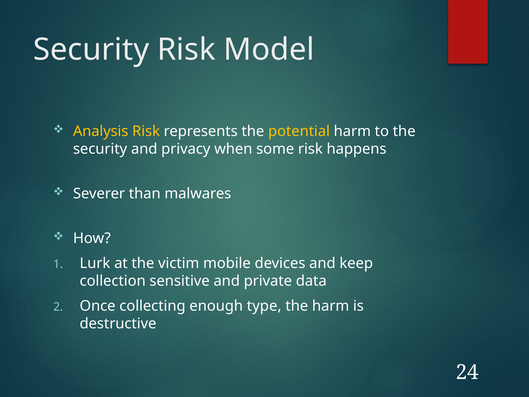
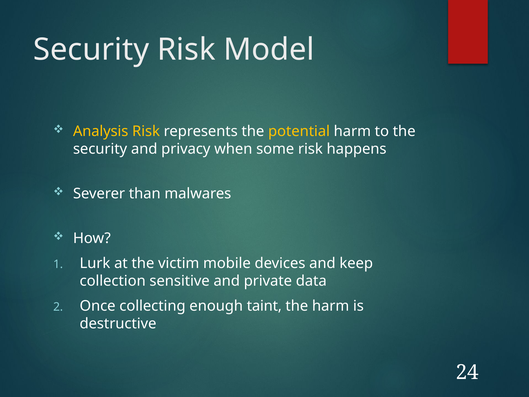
type: type -> taint
